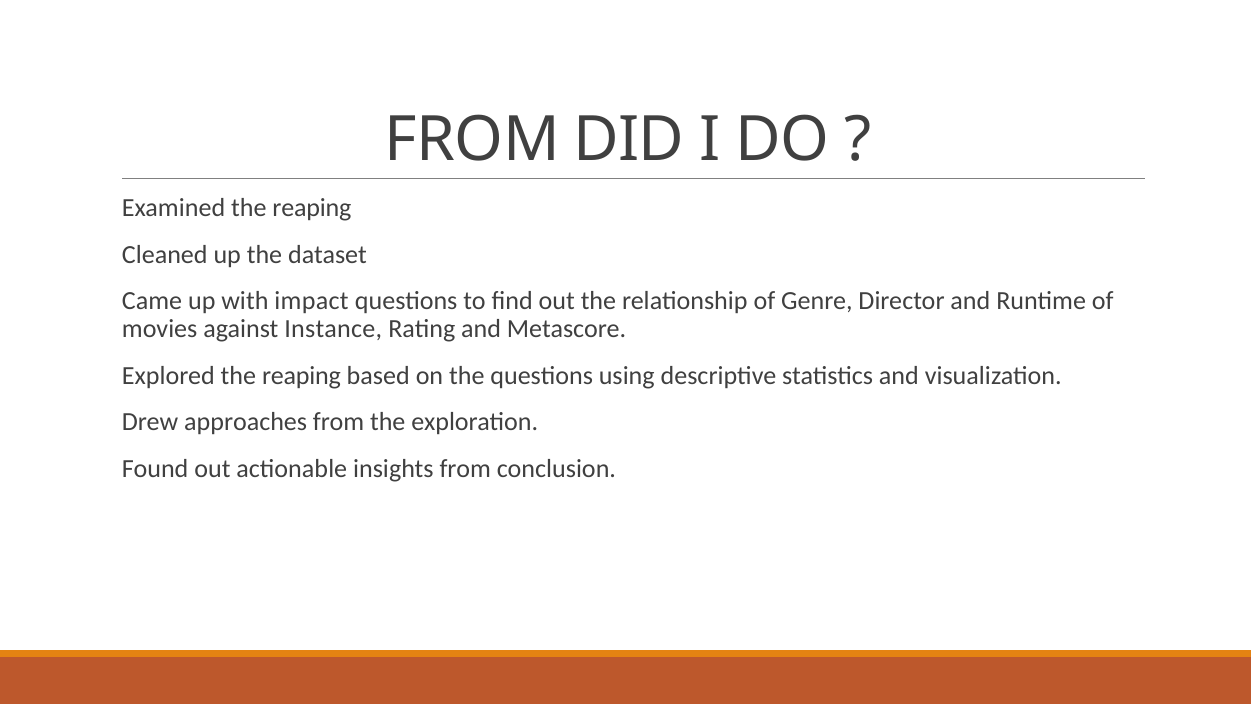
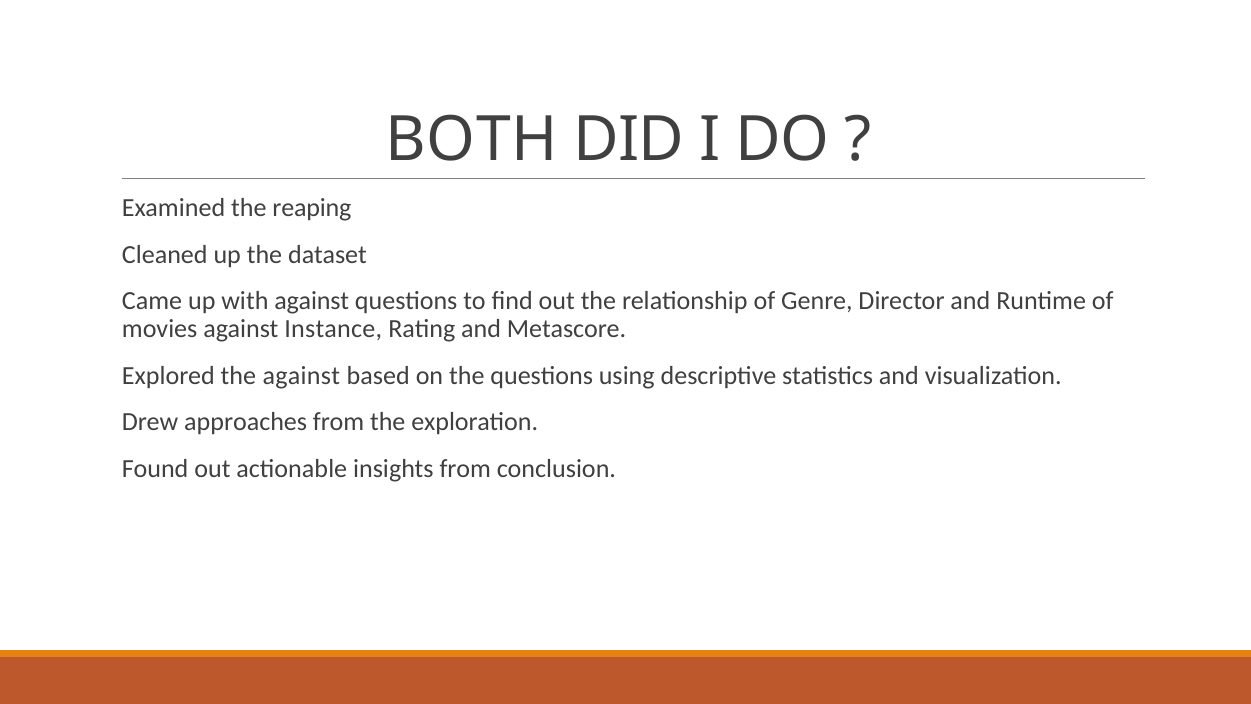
FROM at (472, 140): FROM -> BOTH
with impact: impact -> against
Explored the reaping: reaping -> against
